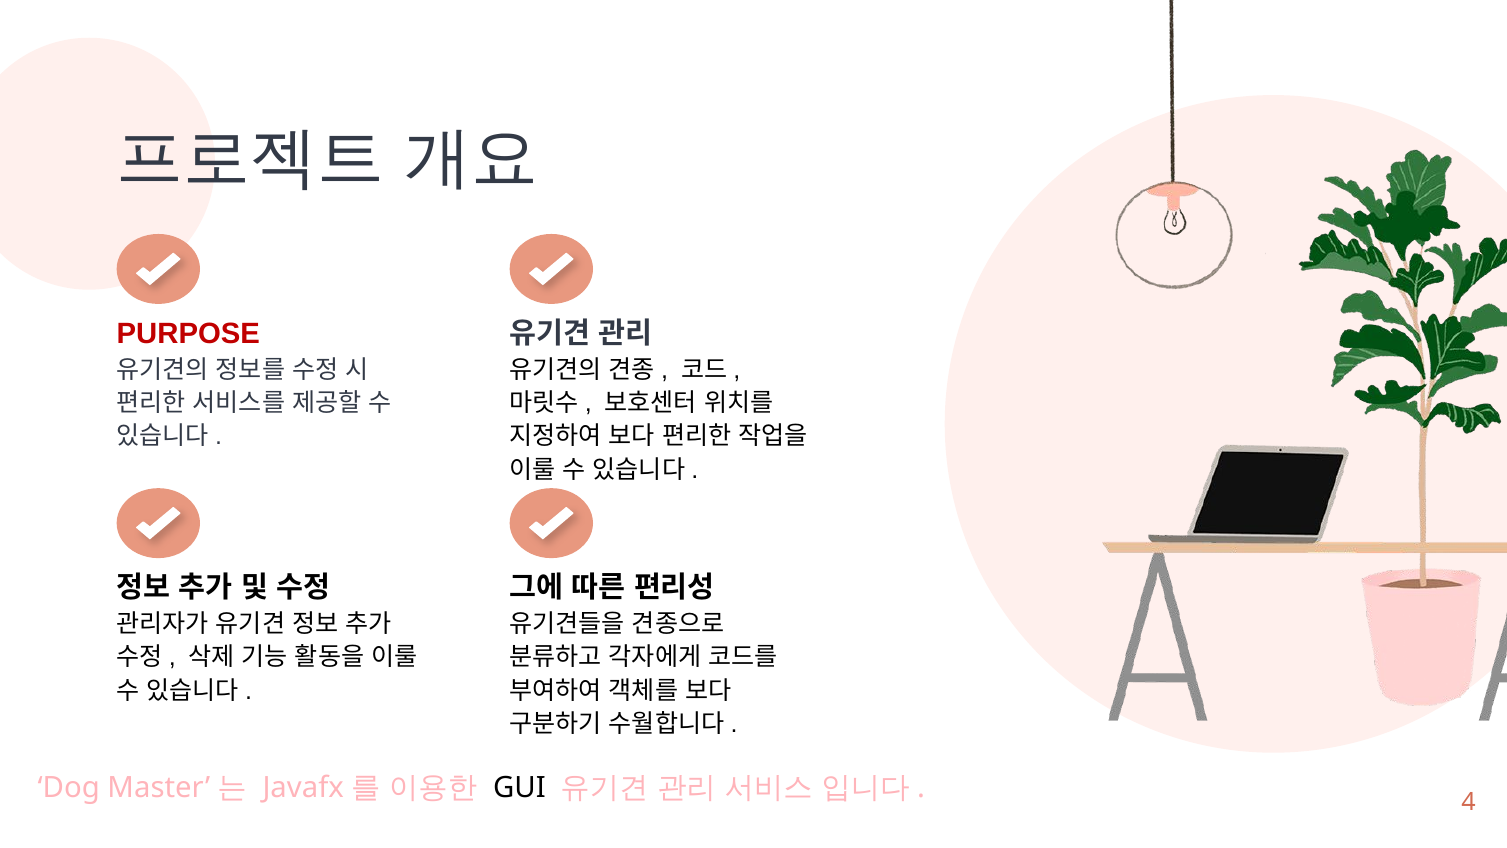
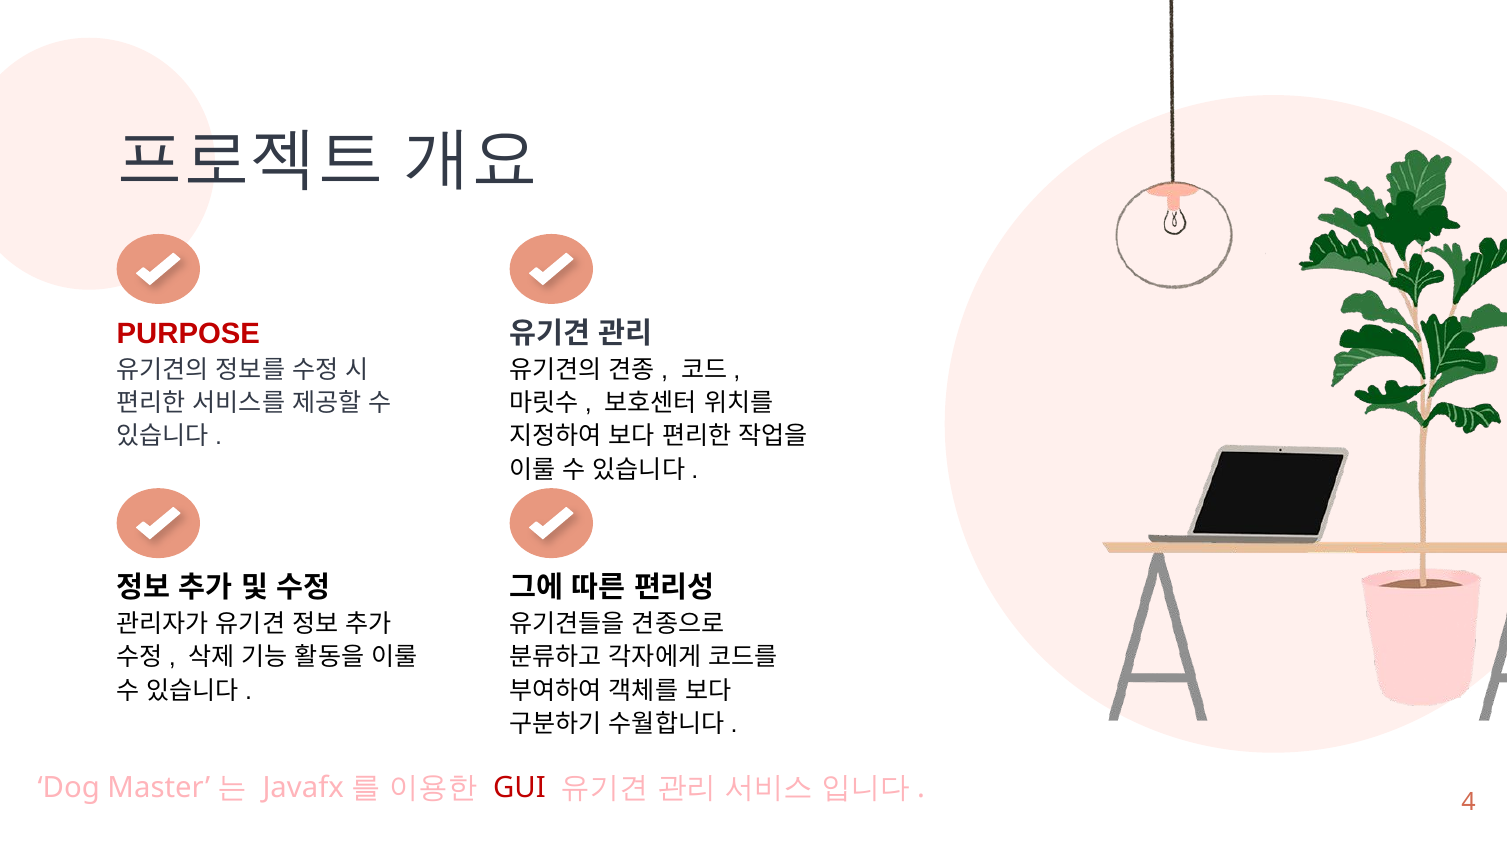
GUI colour: black -> red
